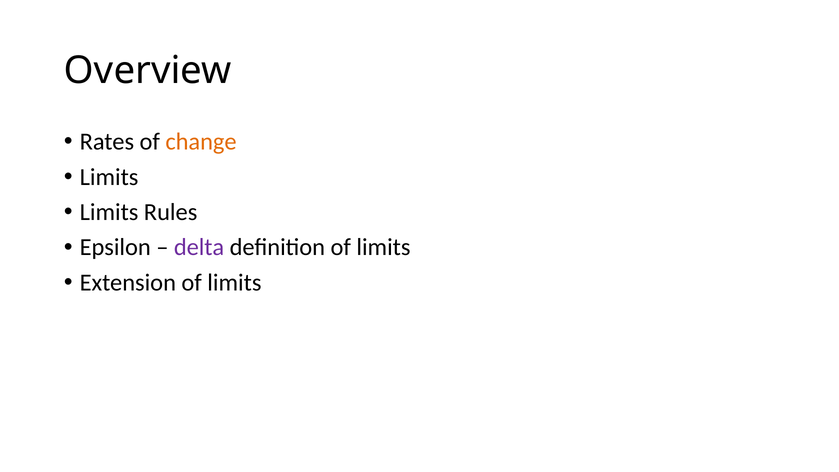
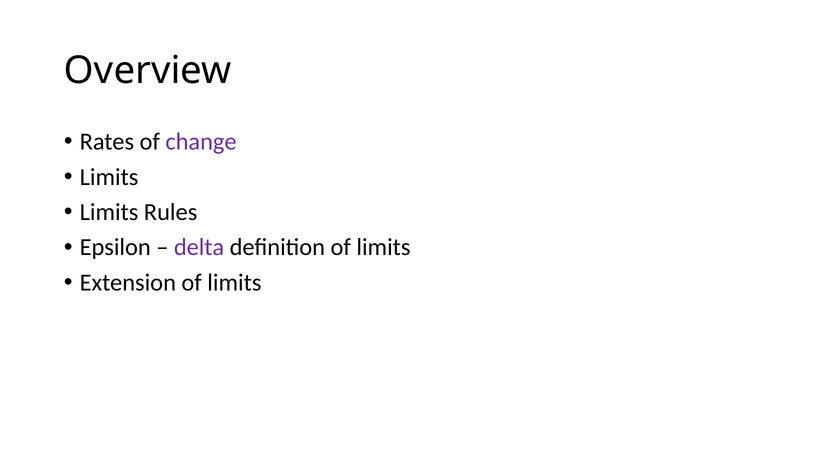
change colour: orange -> purple
